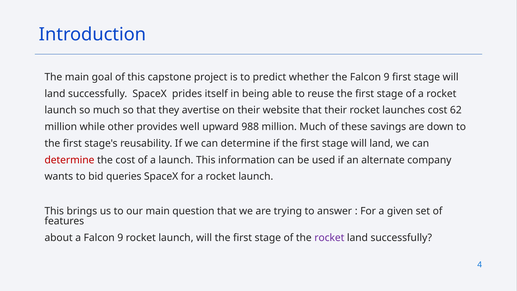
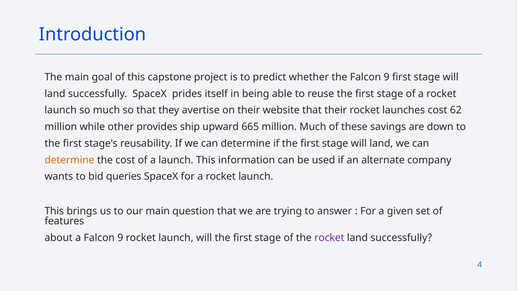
well: well -> ship
988: 988 -> 665
determine at (69, 160) colour: red -> orange
